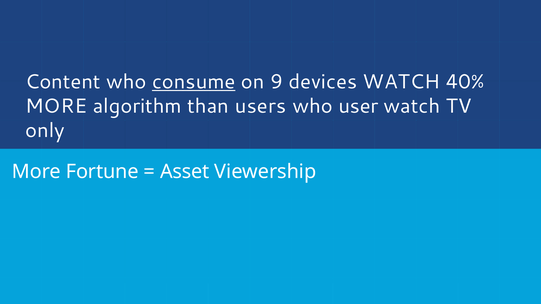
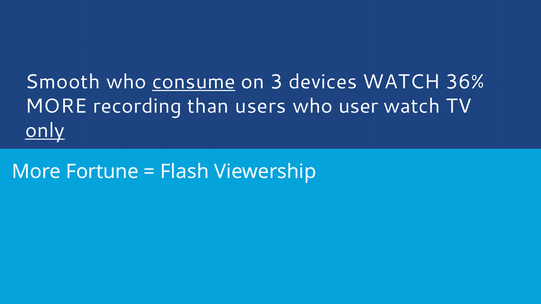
Content: Content -> Smooth
9: 9 -> 3
40%: 40% -> 36%
algorithm: algorithm -> recording
only underline: none -> present
Asset: Asset -> Flash
